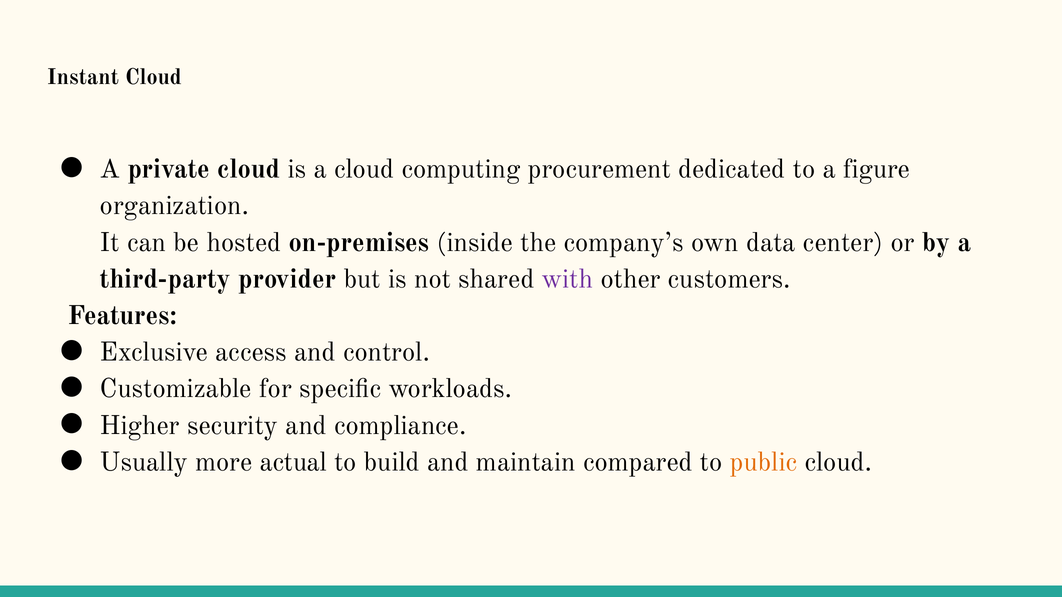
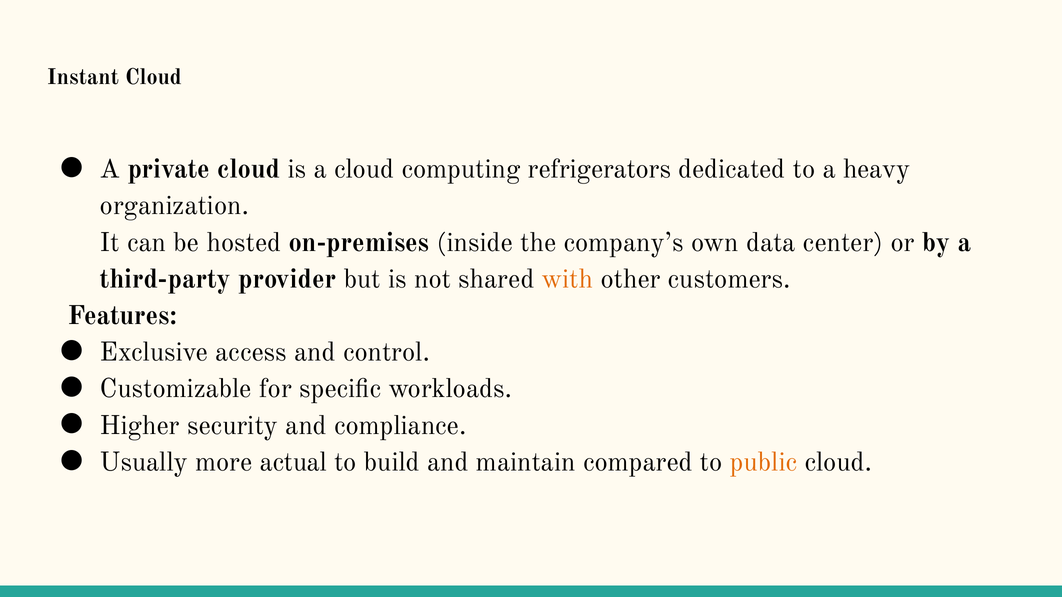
procurement: procurement -> refrigerators
figure: figure -> heavy
with colour: purple -> orange
